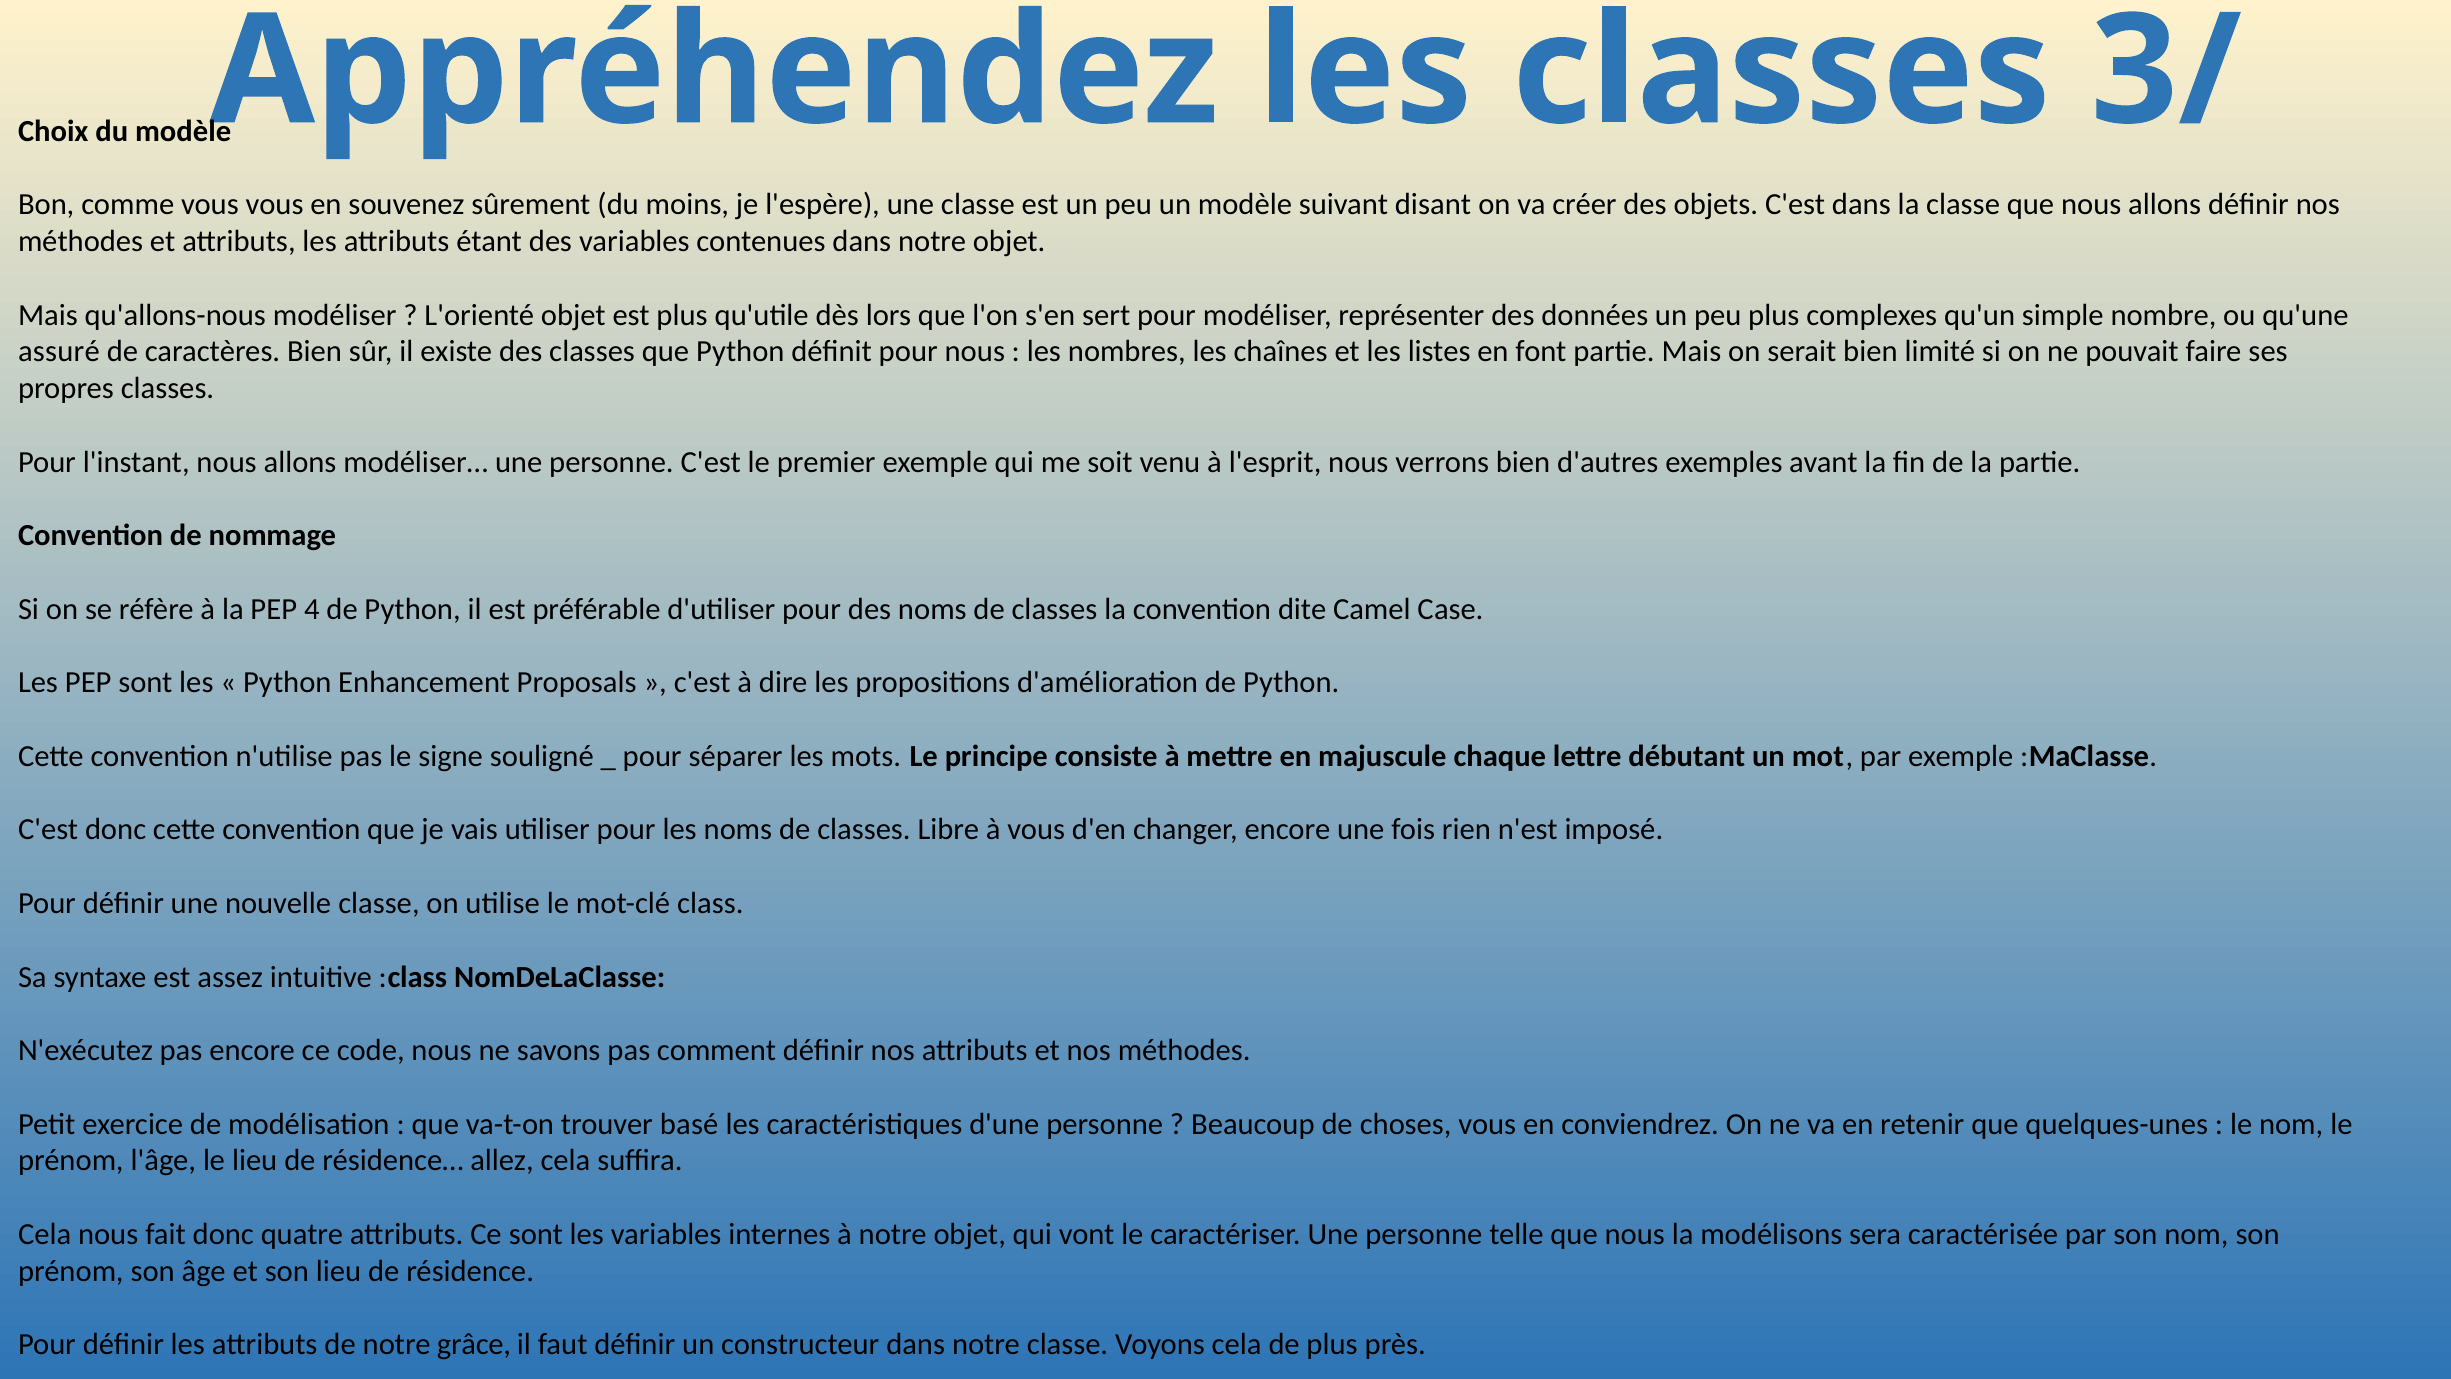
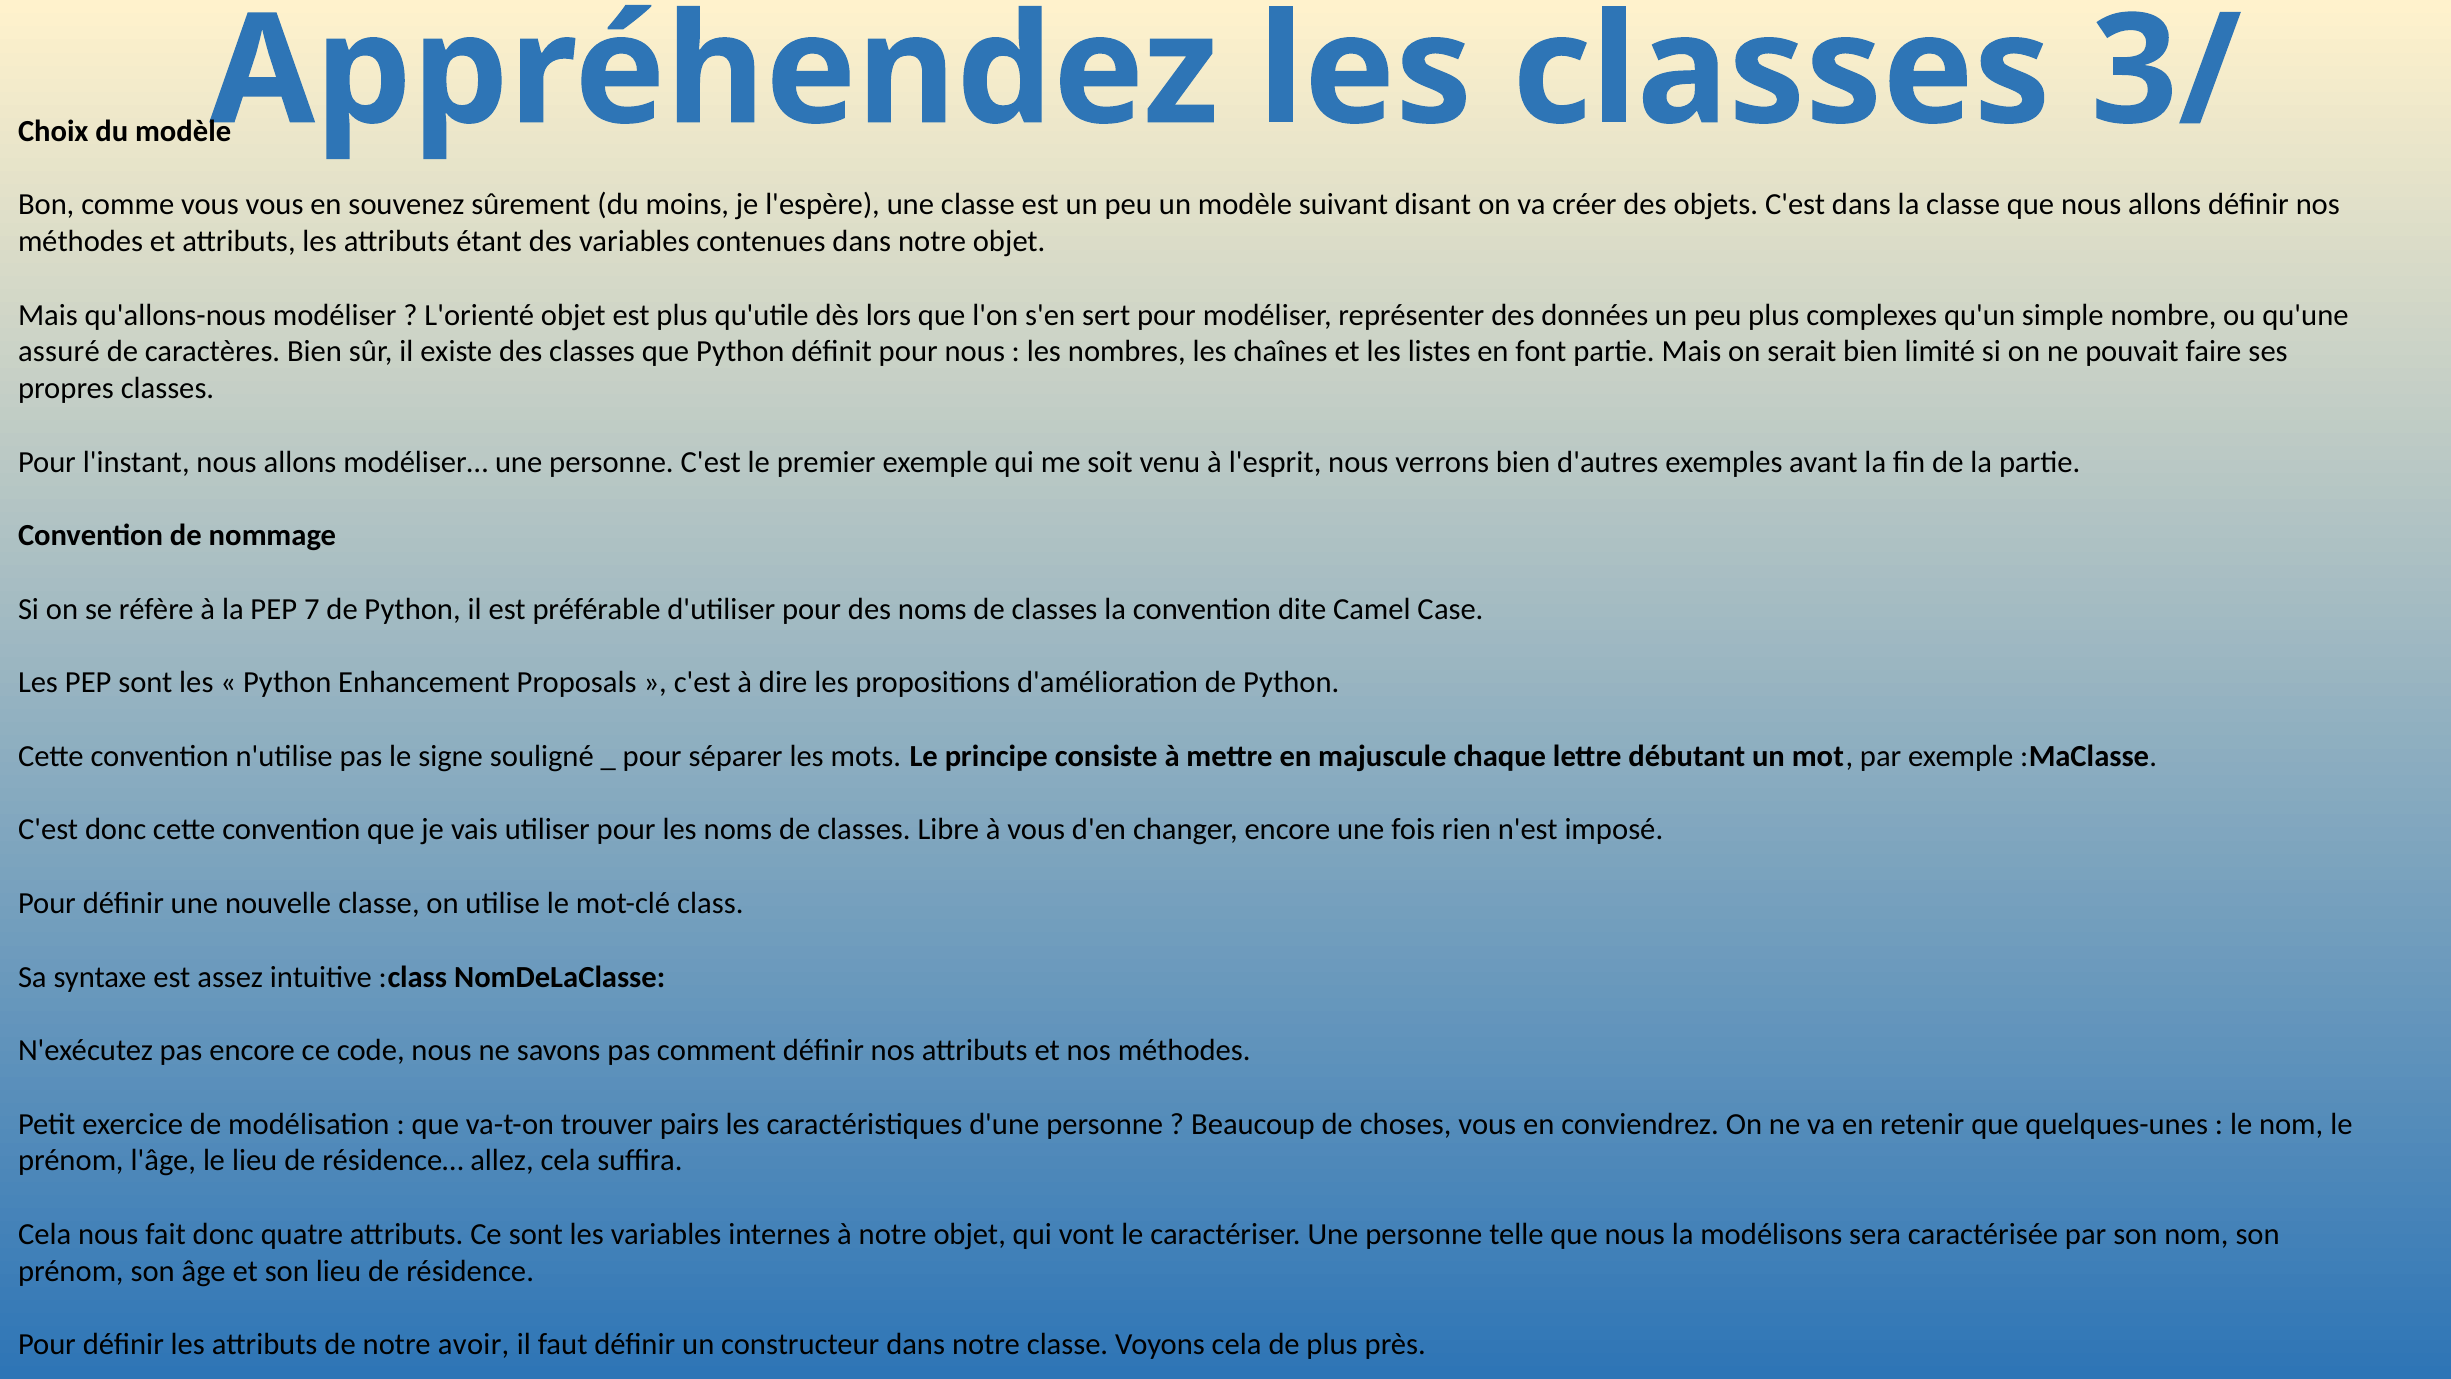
4: 4 -> 7
basé: basé -> pairs
grâce: grâce -> avoir
